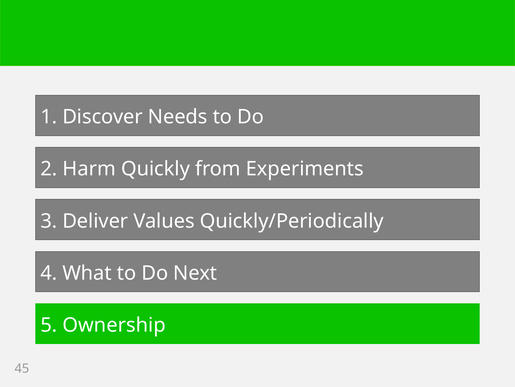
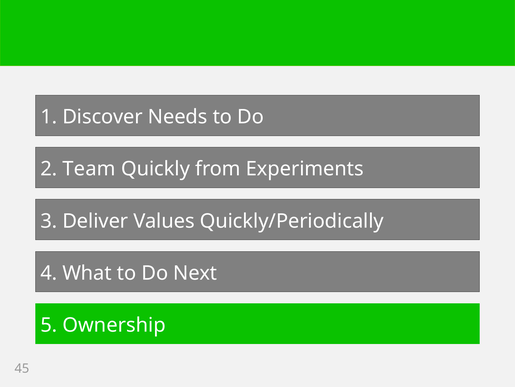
Harm: Harm -> Team
